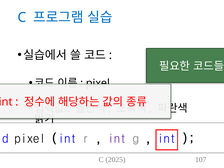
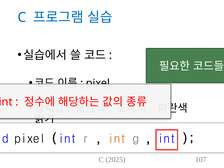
int at (117, 139) colour: purple -> orange
